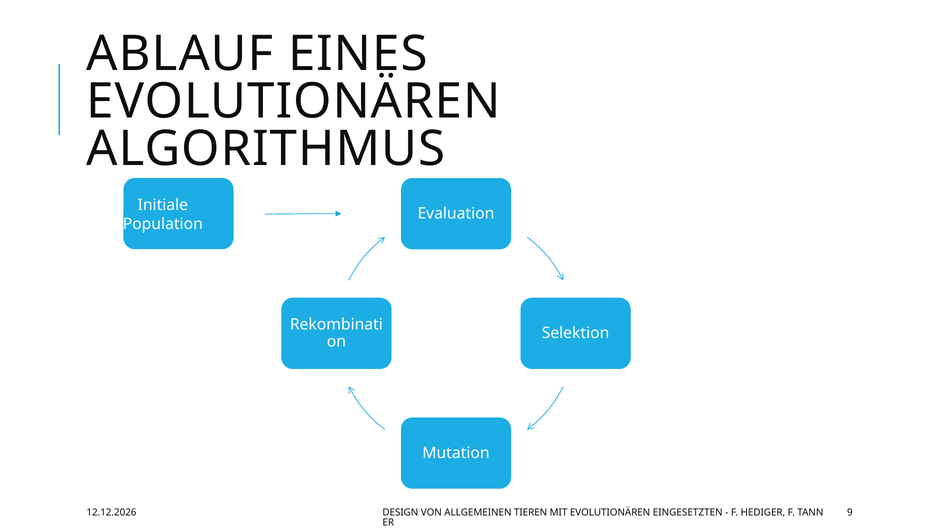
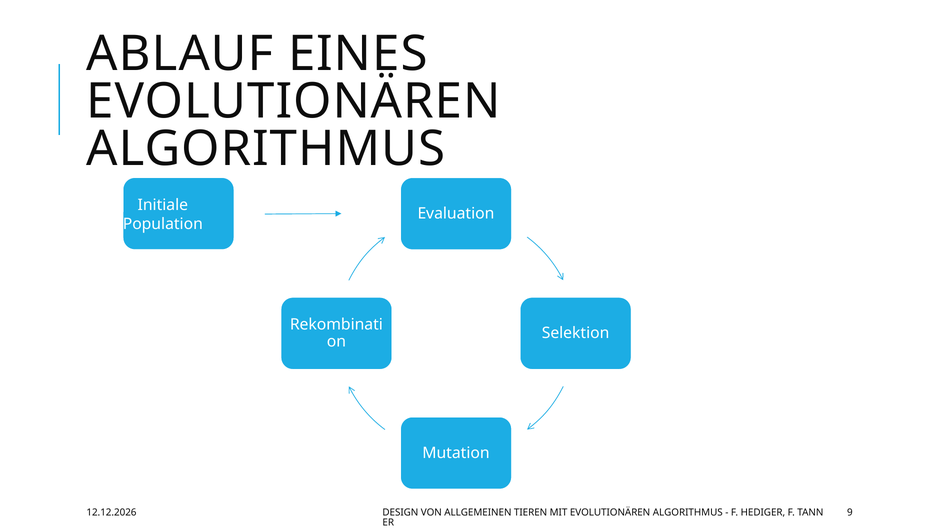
MIT EVOLUTIONÄREN EINGESETZTEN: EINGESETZTEN -> ALGORITHMUS
